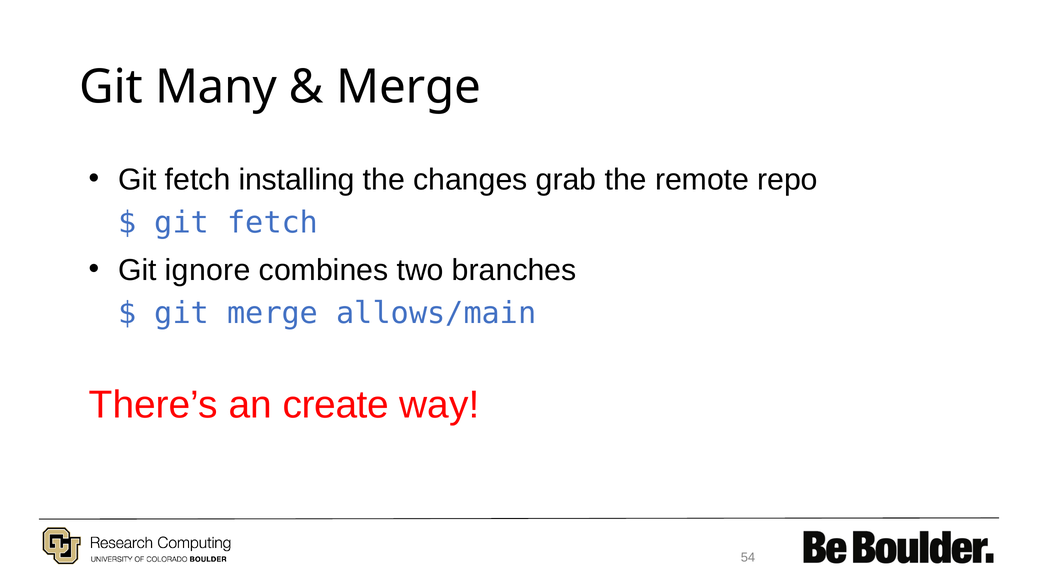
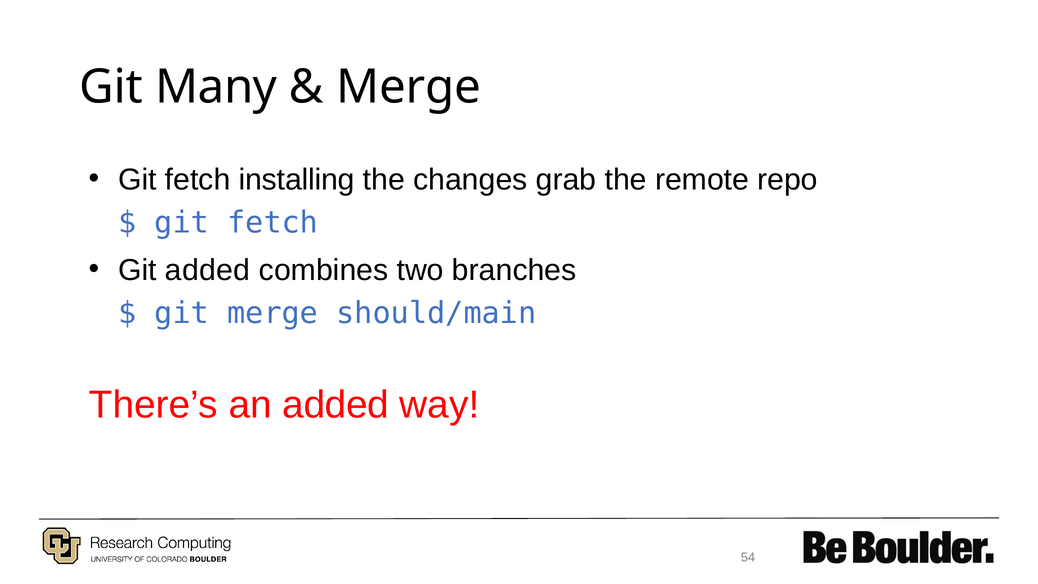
Git ignore: ignore -> added
allows/main: allows/main -> should/main
an create: create -> added
